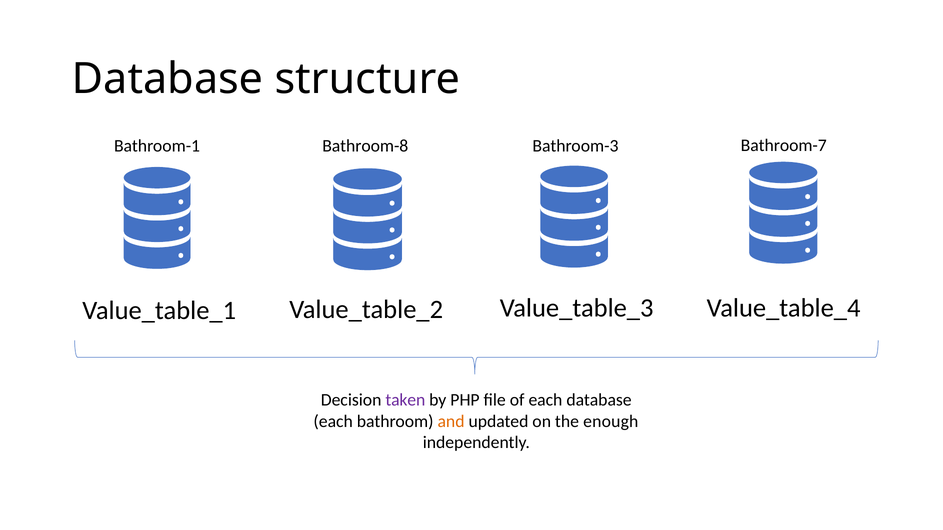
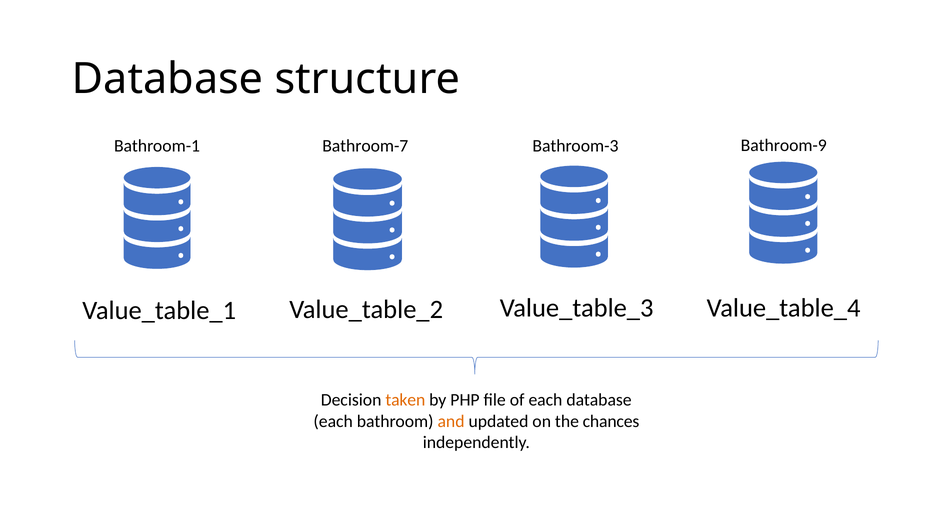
Bathroom-8: Bathroom-8 -> Bathroom-7
Bathroom-7: Bathroom-7 -> Bathroom-9
taken colour: purple -> orange
enough: enough -> chances
